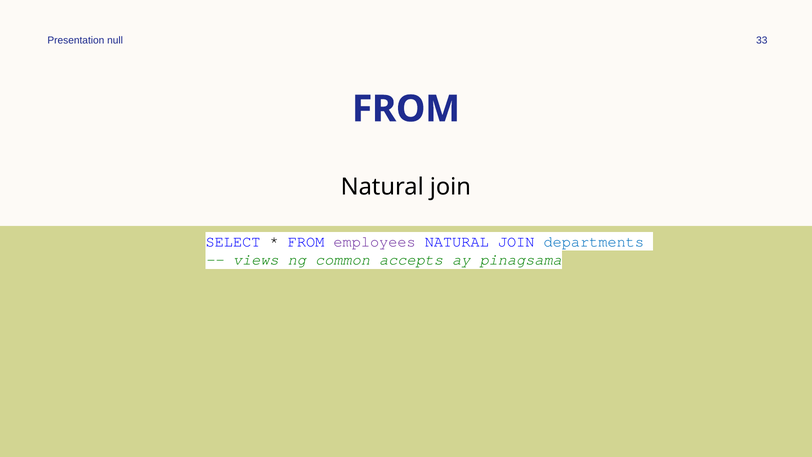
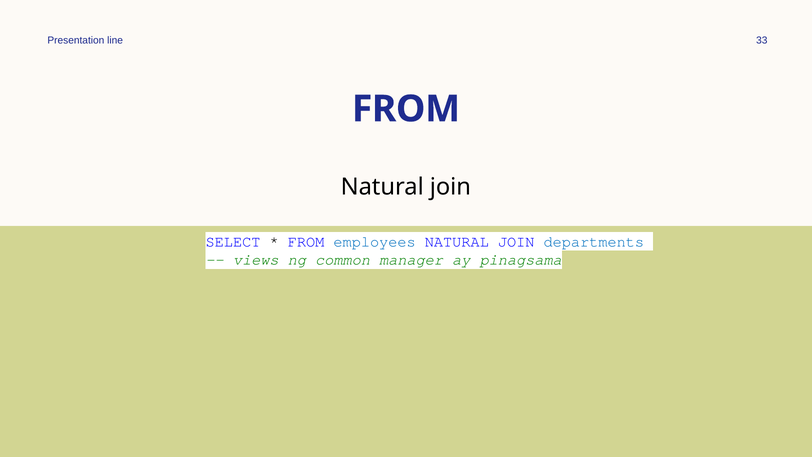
null: null -> line
employees colour: purple -> blue
accepts: accepts -> manager
